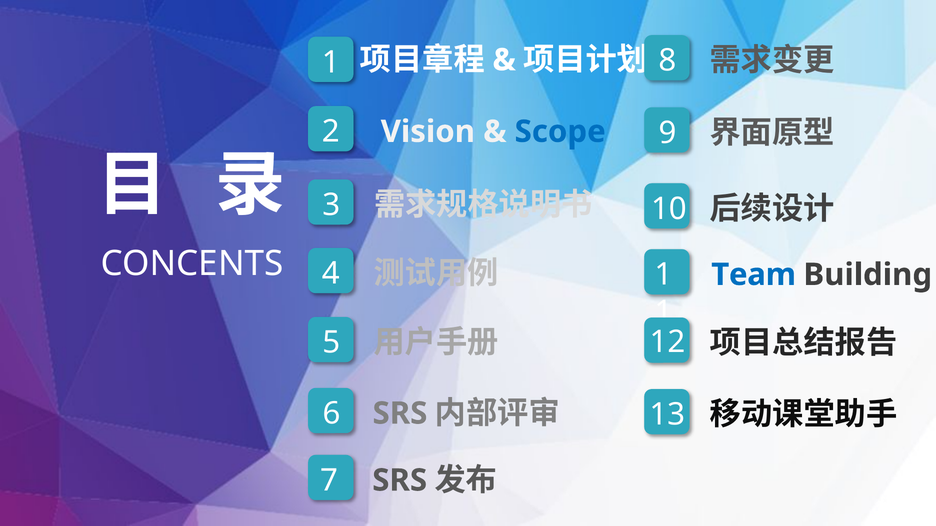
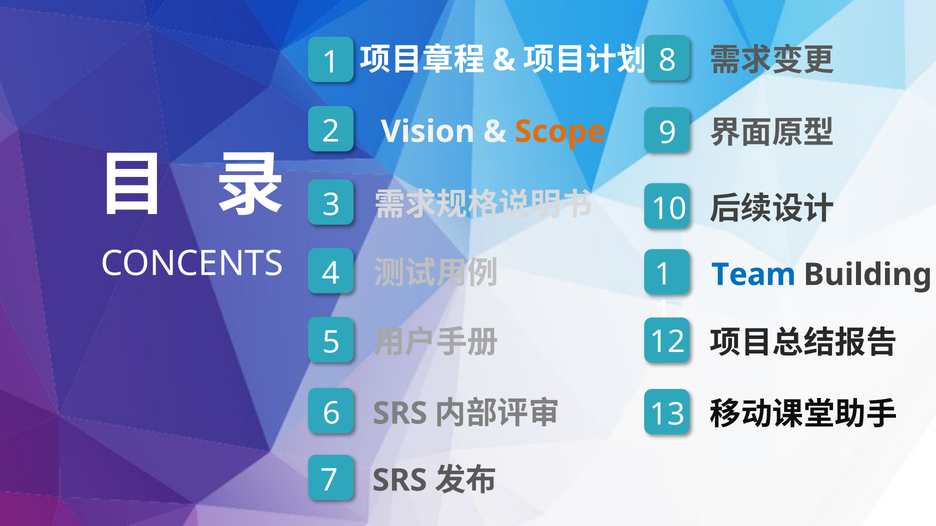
Scope colour: blue -> orange
